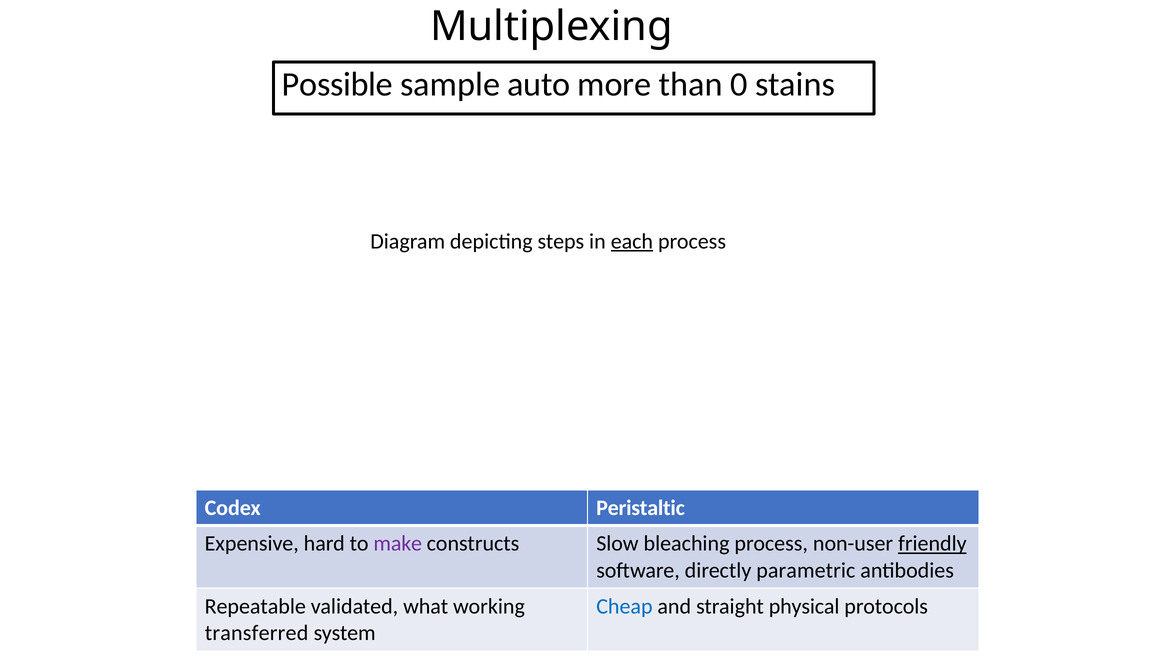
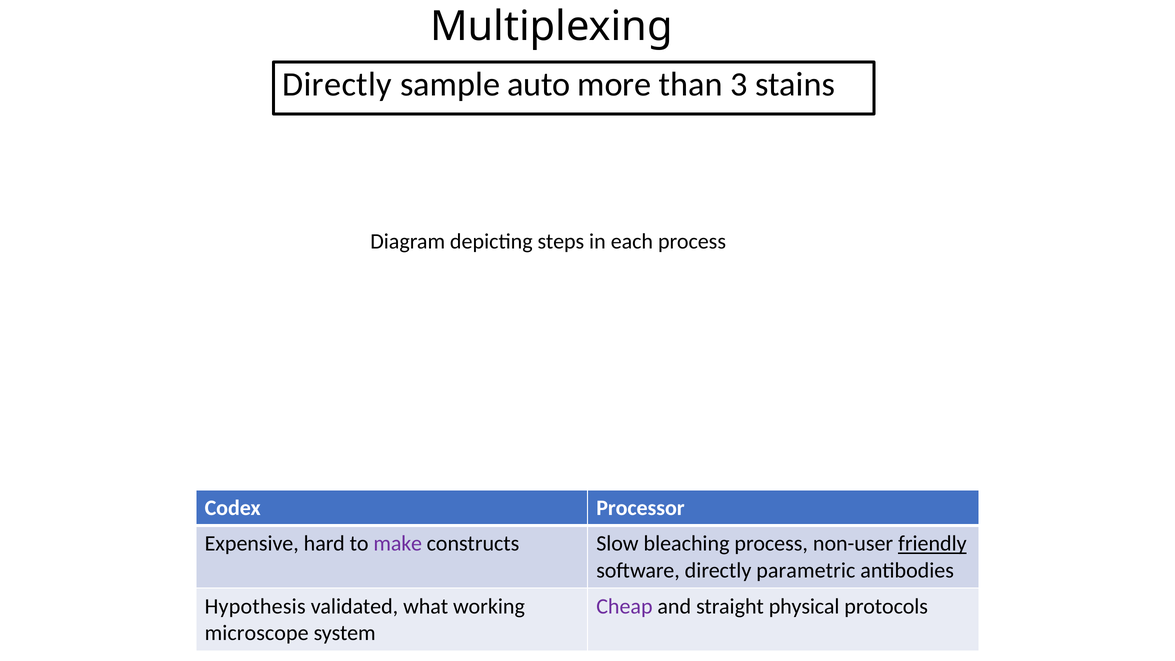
Possible at (337, 85): Possible -> Directly
0: 0 -> 3
each underline: present -> none
Peristaltic: Peristaltic -> Processor
Repeatable: Repeatable -> Hypothesis
Cheap colour: blue -> purple
transferred: transferred -> microscope
